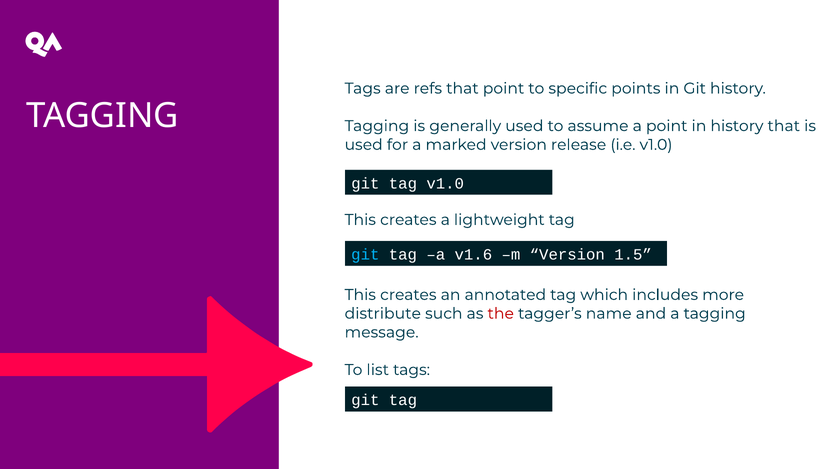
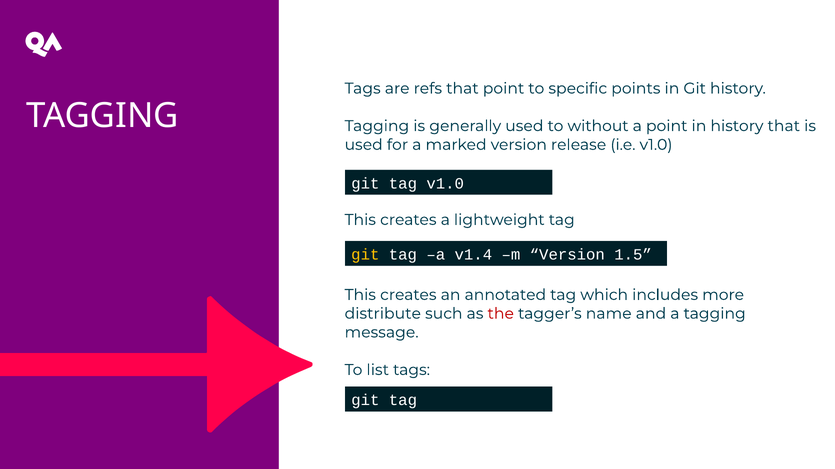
assume: assume -> without
git at (365, 255) colour: light blue -> yellow
v1.6: v1.6 -> v1.4
